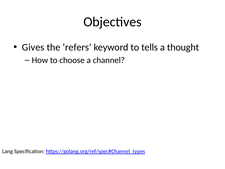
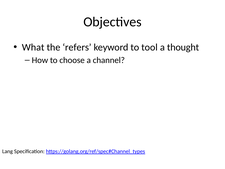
Gives: Gives -> What
tells: tells -> tool
